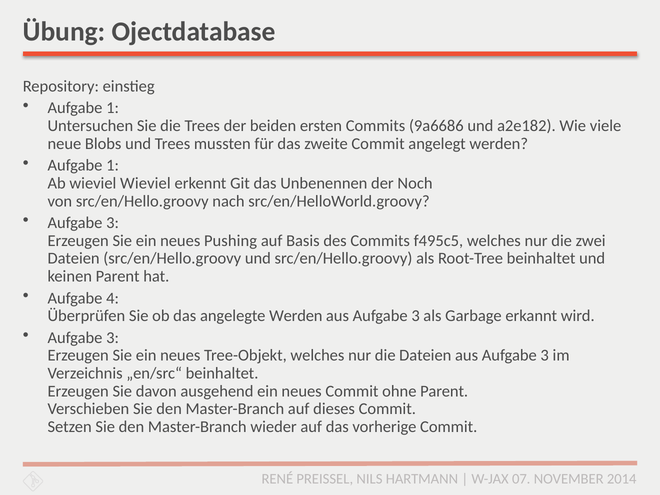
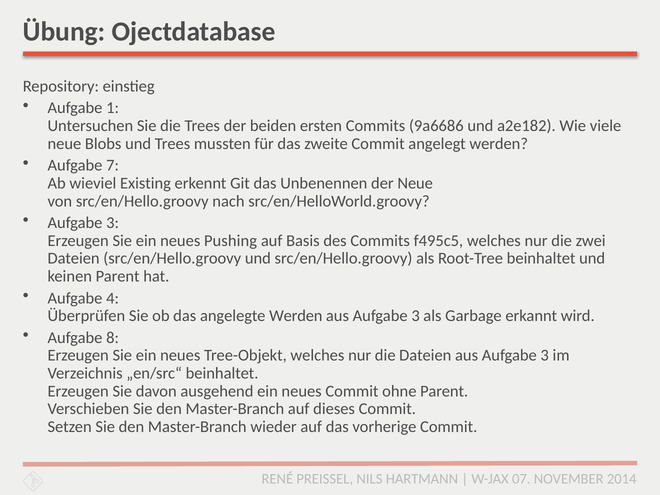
1 at (113, 165): 1 -> 7
wieviel Wieviel: Wieviel -> Existing
der Noch: Noch -> Neue
3 at (113, 338): 3 -> 8
